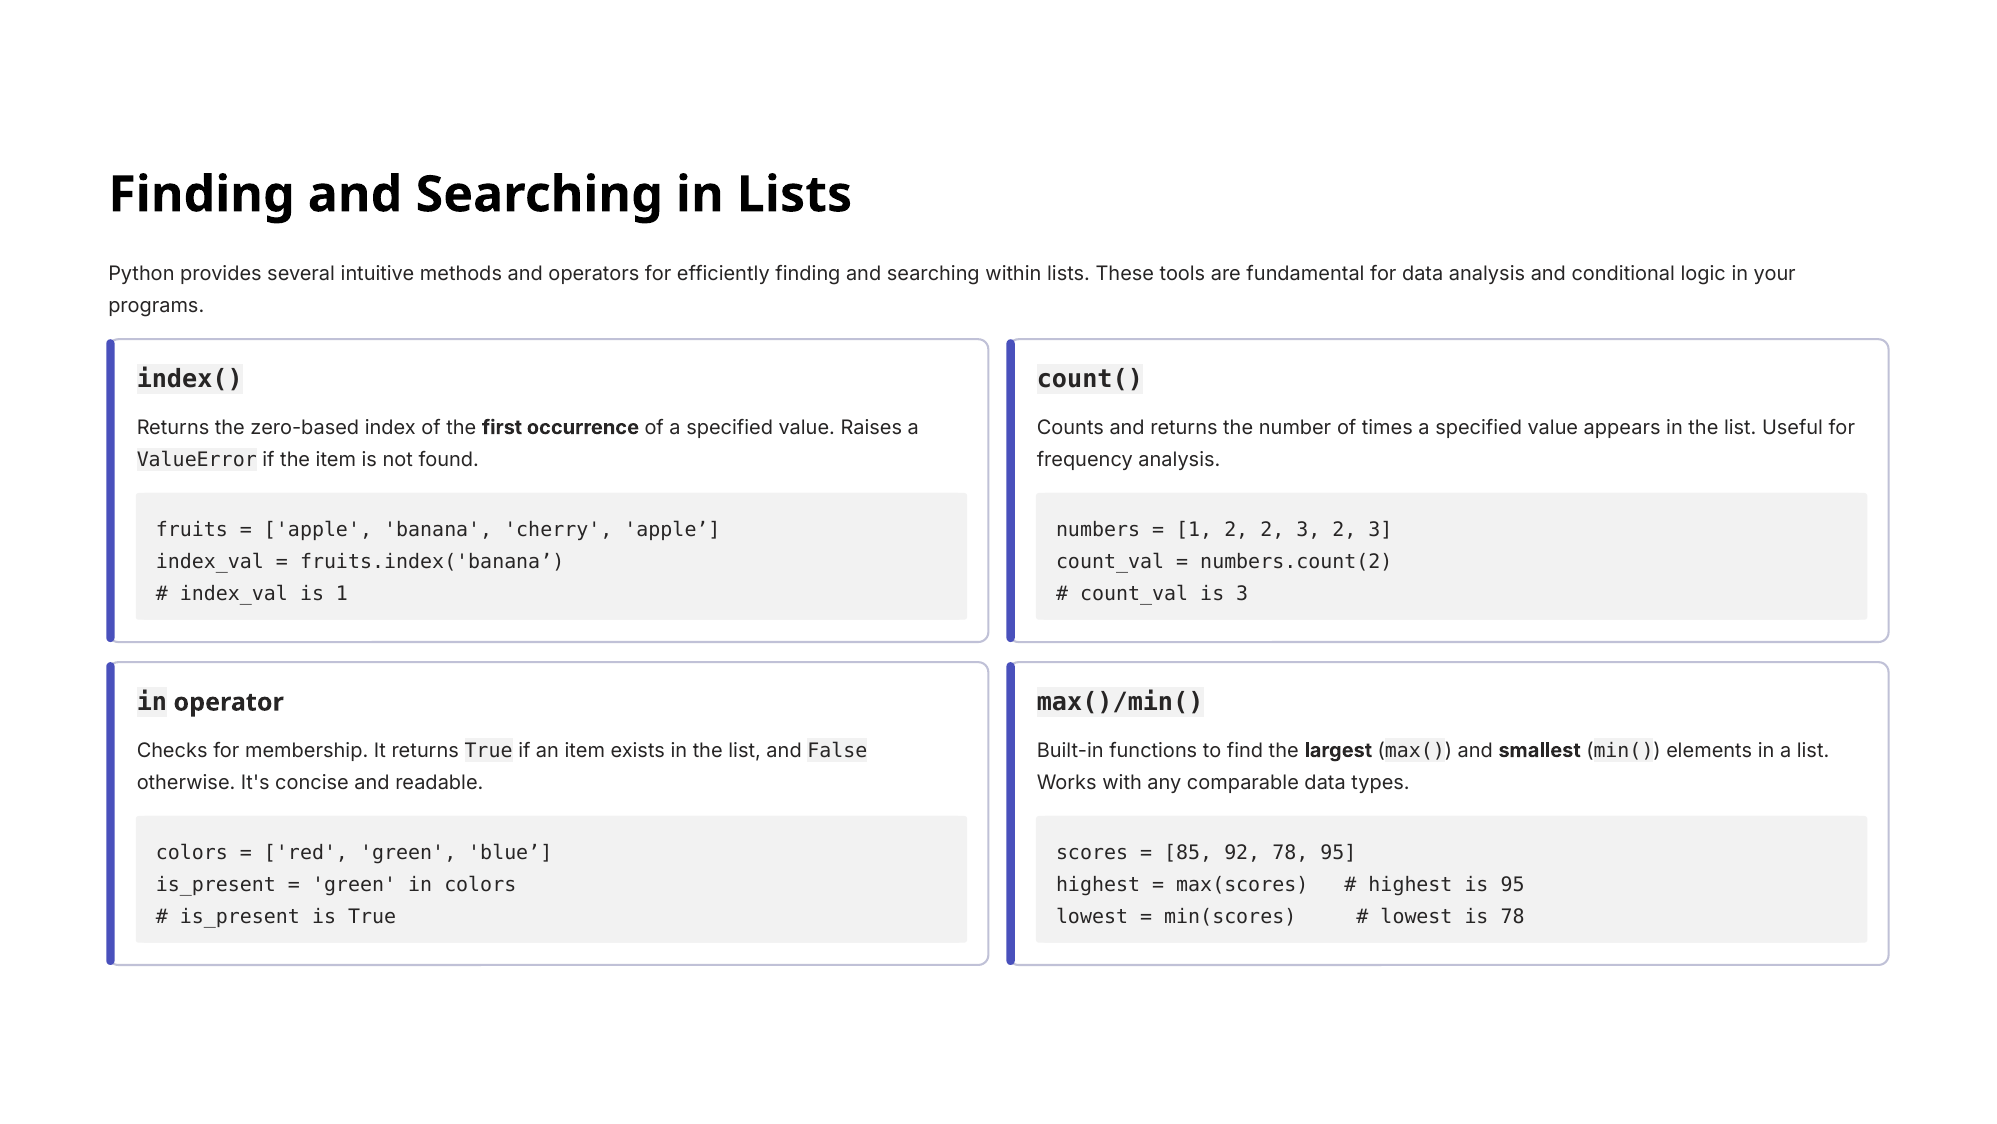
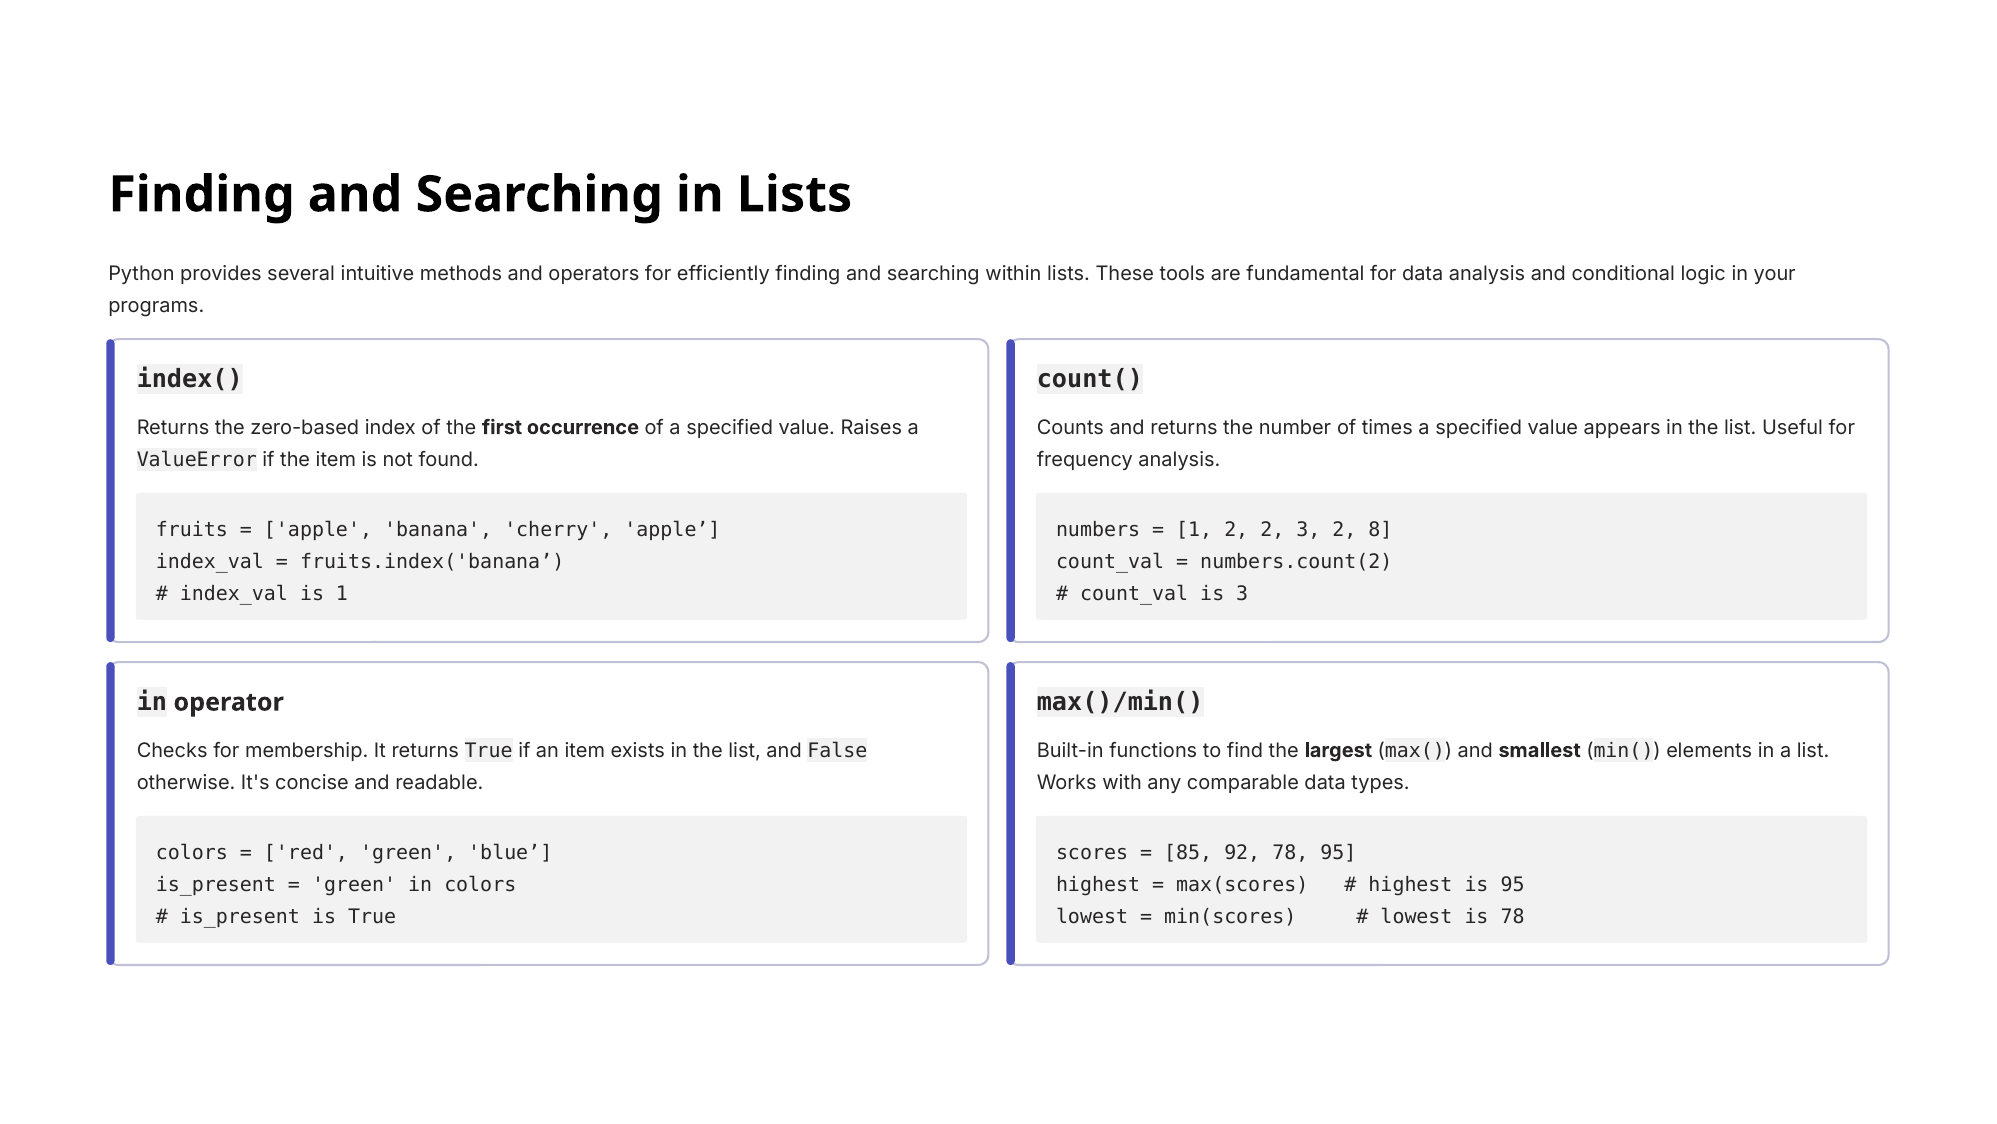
3 2 3: 3 -> 8
